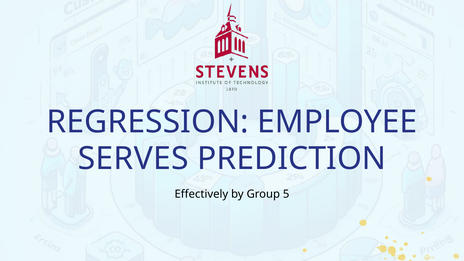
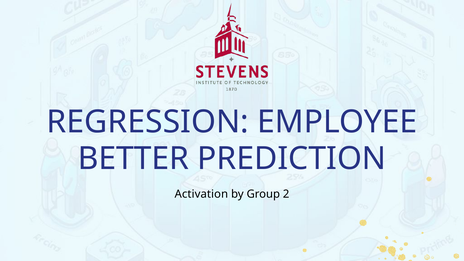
SERVES: SERVES -> BETTER
Effectively: Effectively -> Activation
5: 5 -> 2
